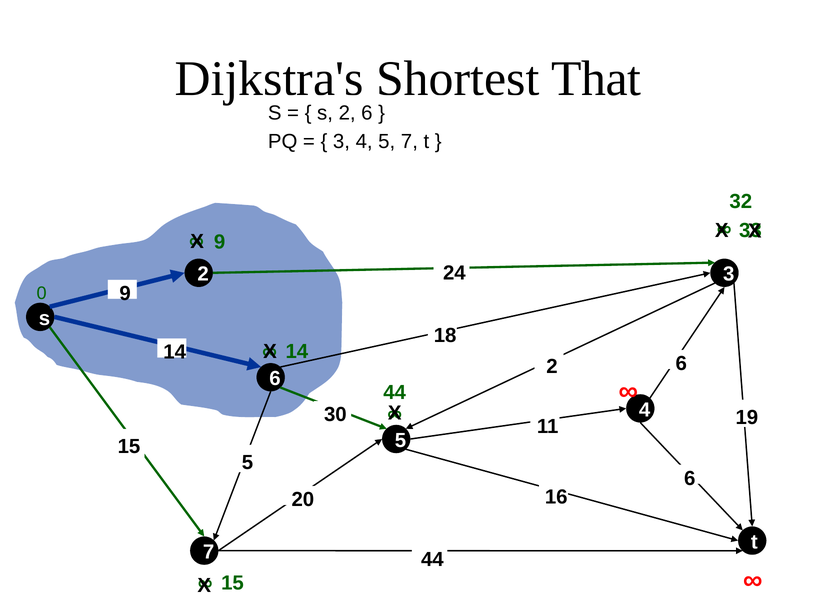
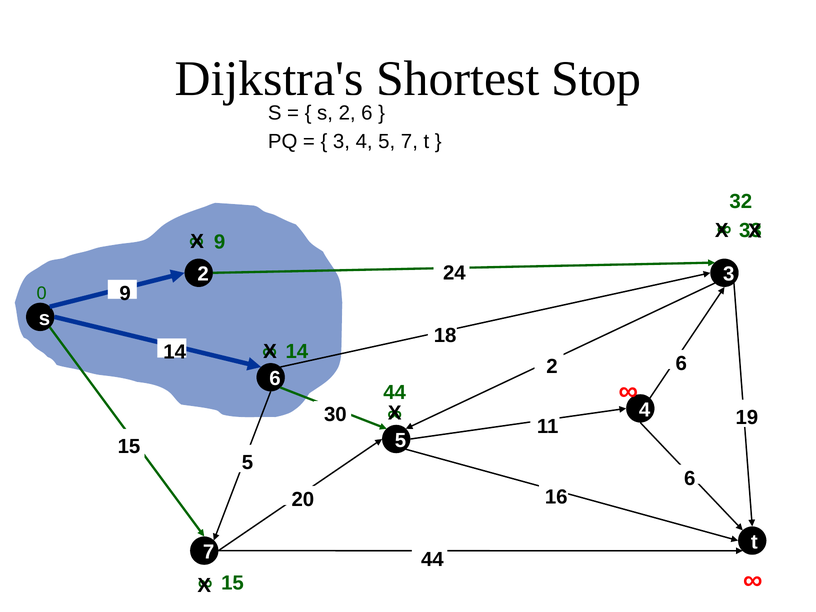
That: That -> Stop
